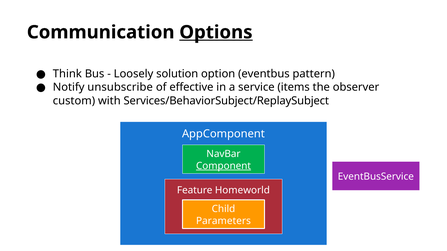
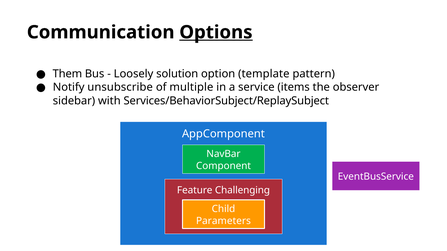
Think: Think -> Them
eventbus: eventbus -> template
effective: effective -> multiple
custom: custom -> sidebar
Component underline: present -> none
Homeworld: Homeworld -> Challenging
